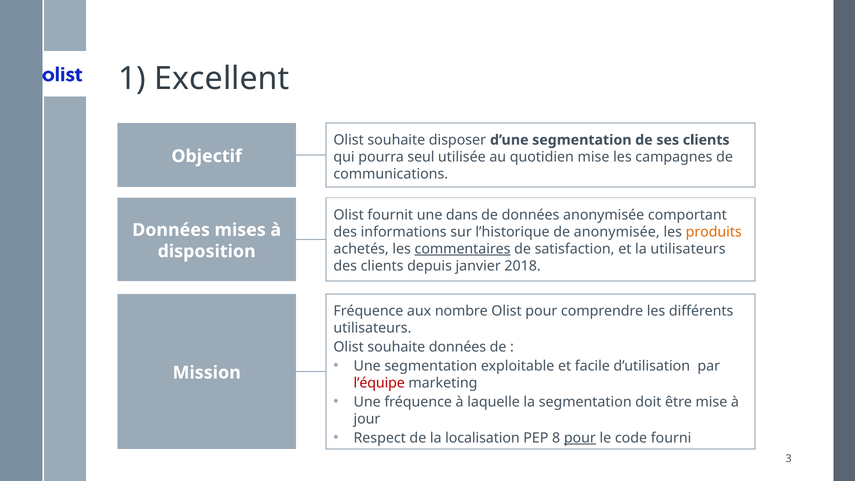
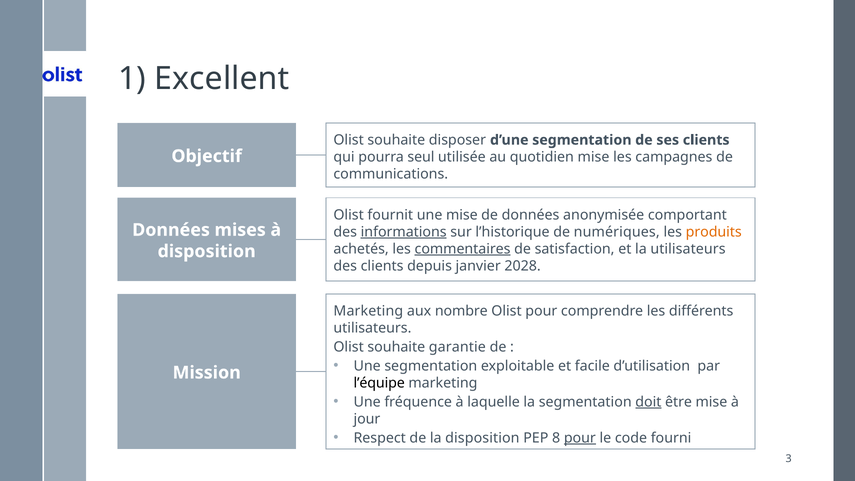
une dans: dans -> mise
informations underline: none -> present
de anonymisée: anonymisée -> numériques
2018: 2018 -> 2028
Fréquence at (368, 311): Fréquence -> Marketing
souhaite données: données -> garantie
l’équipe colour: red -> black
doit underline: none -> present
la localisation: localisation -> disposition
